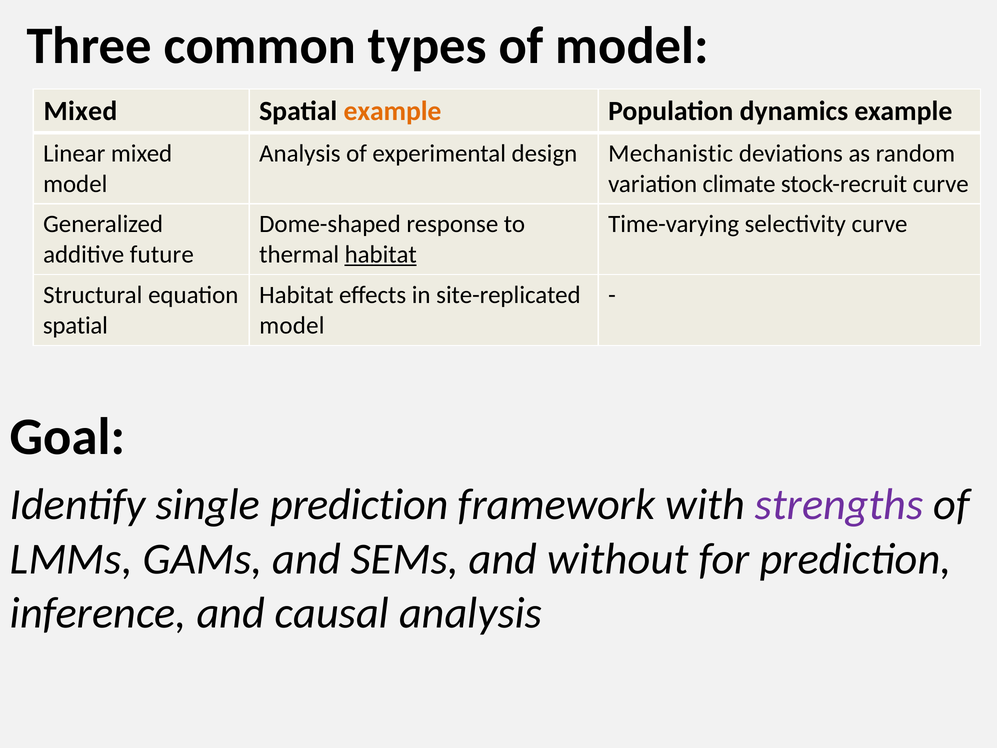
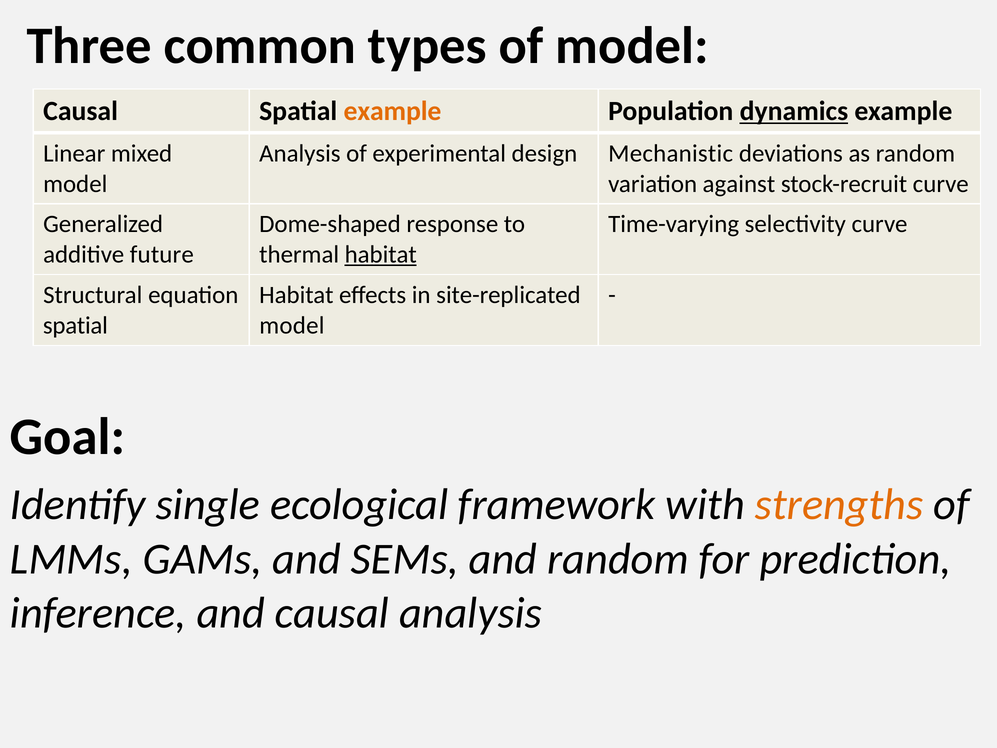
Mixed at (80, 111): Mixed -> Causal
dynamics underline: none -> present
climate: climate -> against
single prediction: prediction -> ecological
strengths colour: purple -> orange
and without: without -> random
